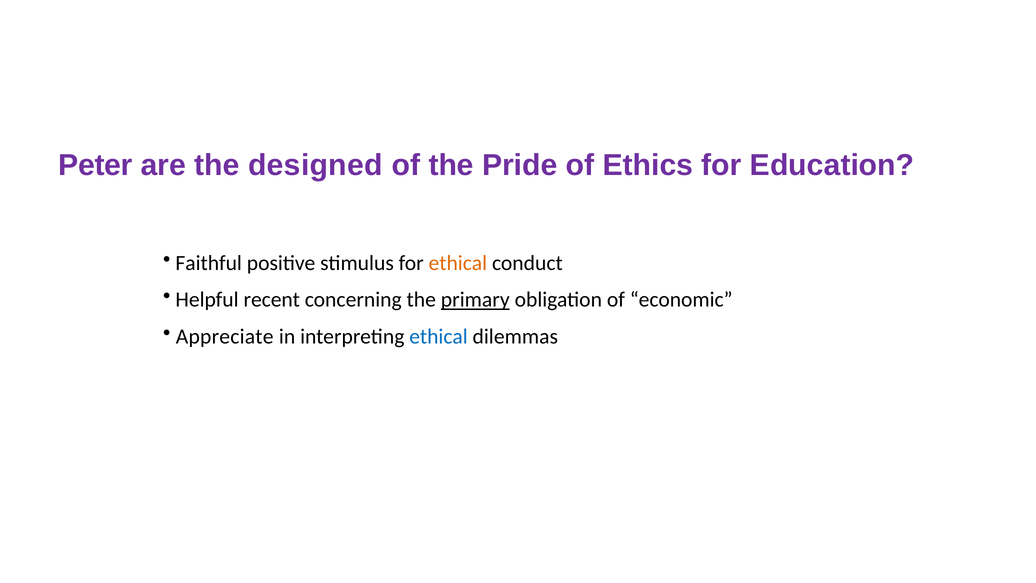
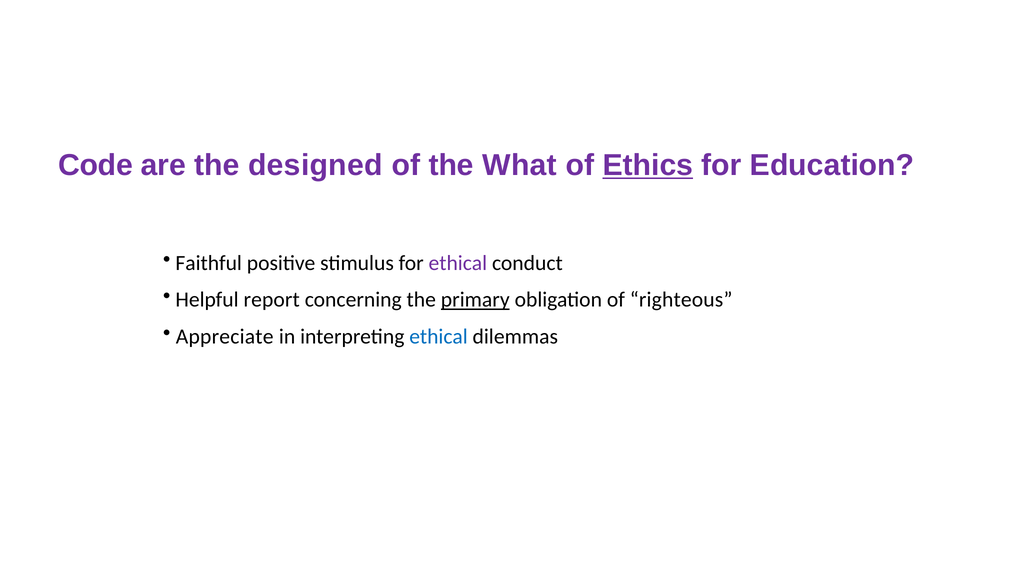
Peter: Peter -> Code
Pride: Pride -> What
Ethics underline: none -> present
ethical at (458, 263) colour: orange -> purple
recent: recent -> report
economic: economic -> righteous
